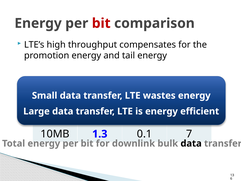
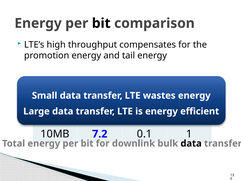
bit at (101, 23) colour: red -> black
1.3: 1.3 -> 7.2
7: 7 -> 1
